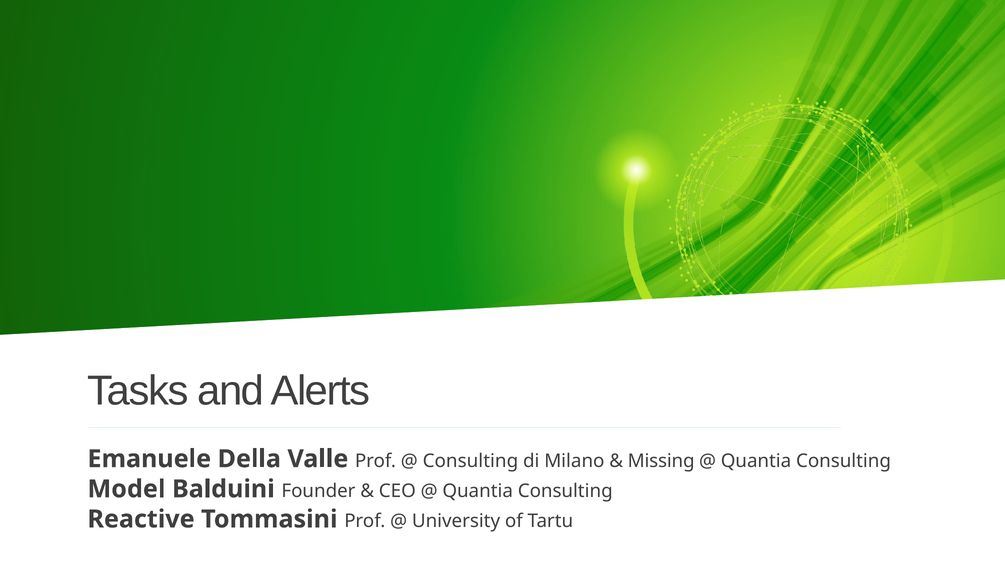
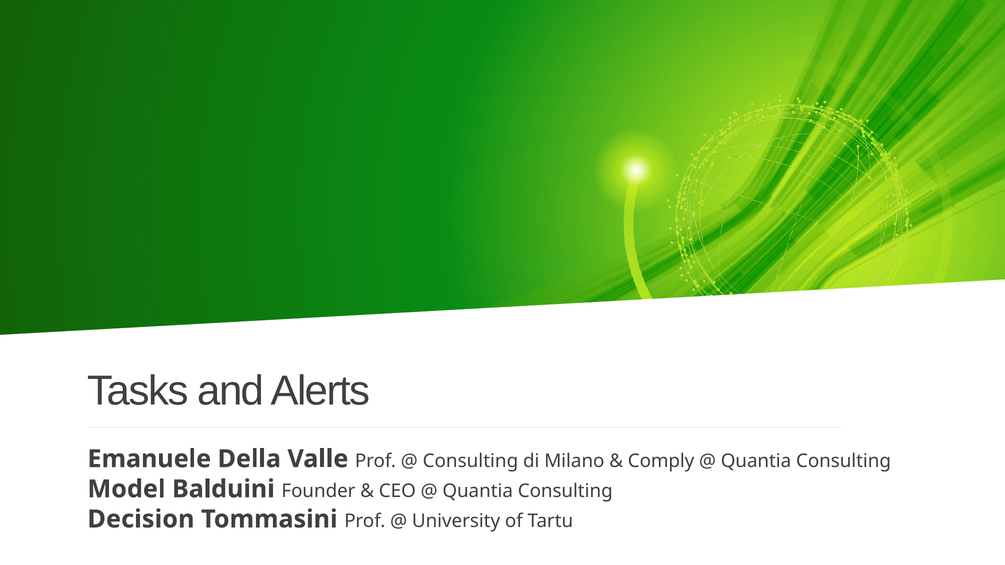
Missing: Missing -> Comply
Reactive: Reactive -> Decision
